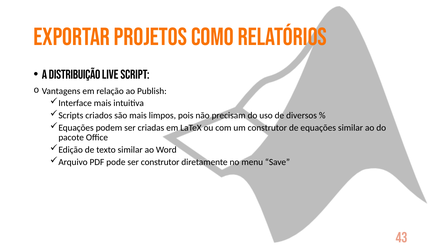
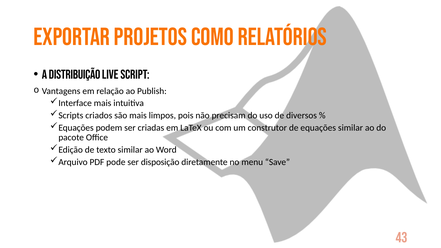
ser construtor: construtor -> disposição
